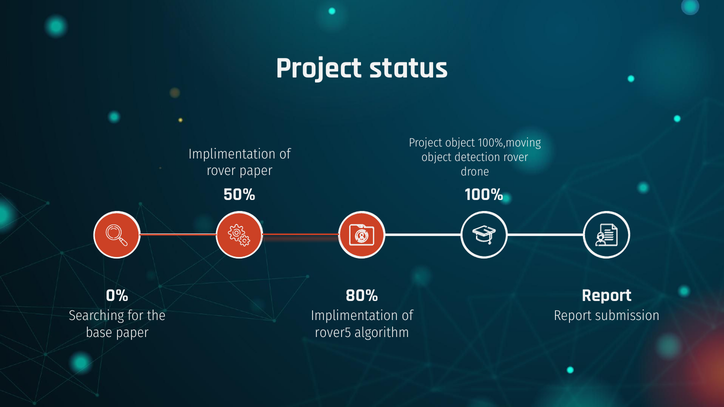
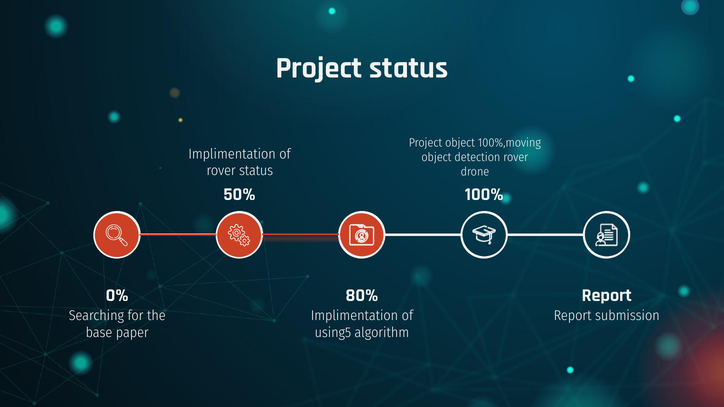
rover paper: paper -> status
rover5: rover5 -> using5
